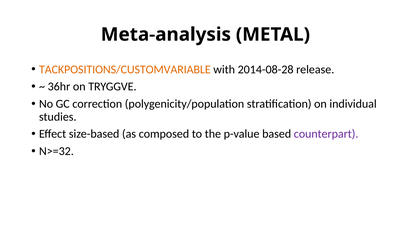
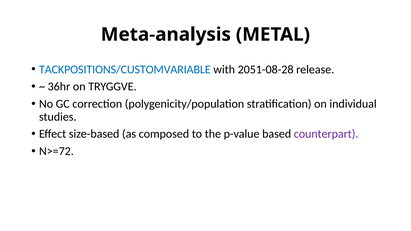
TACKPOSITIONS/CUSTOMVARIABLE colour: orange -> blue
2014-08-28: 2014-08-28 -> 2051-08-28
N>=32: N>=32 -> N>=72
